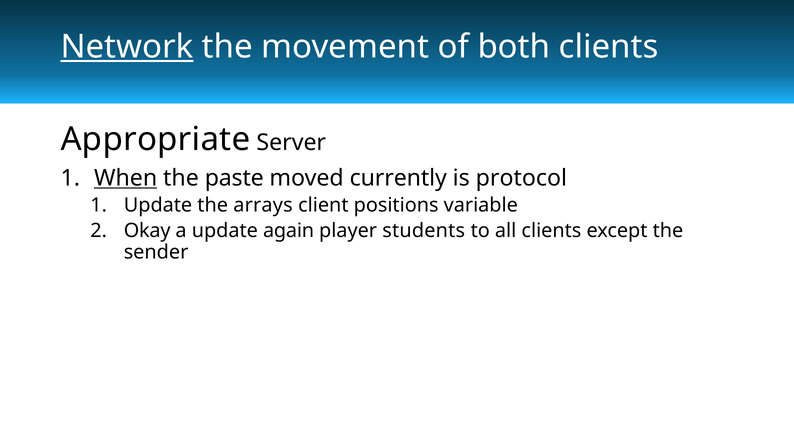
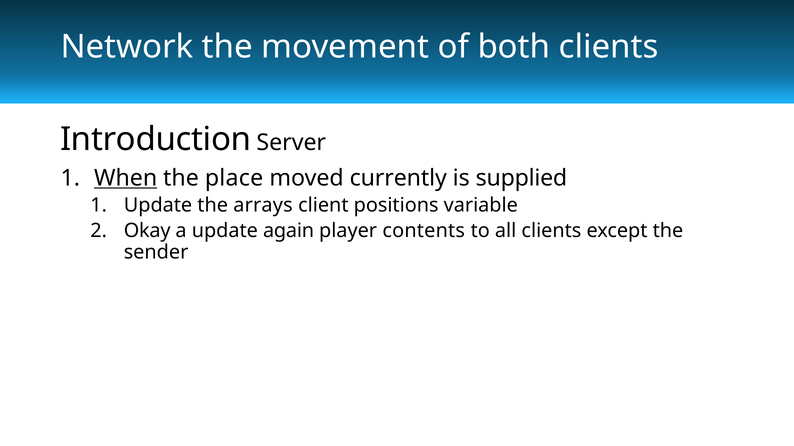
Network underline: present -> none
Appropriate: Appropriate -> Introduction
paste: paste -> place
protocol: protocol -> supplied
students: students -> contents
